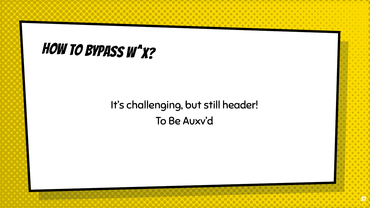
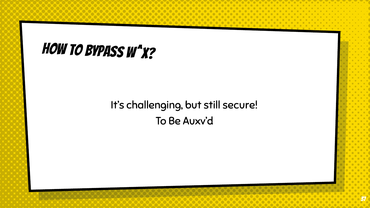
header: header -> secure
